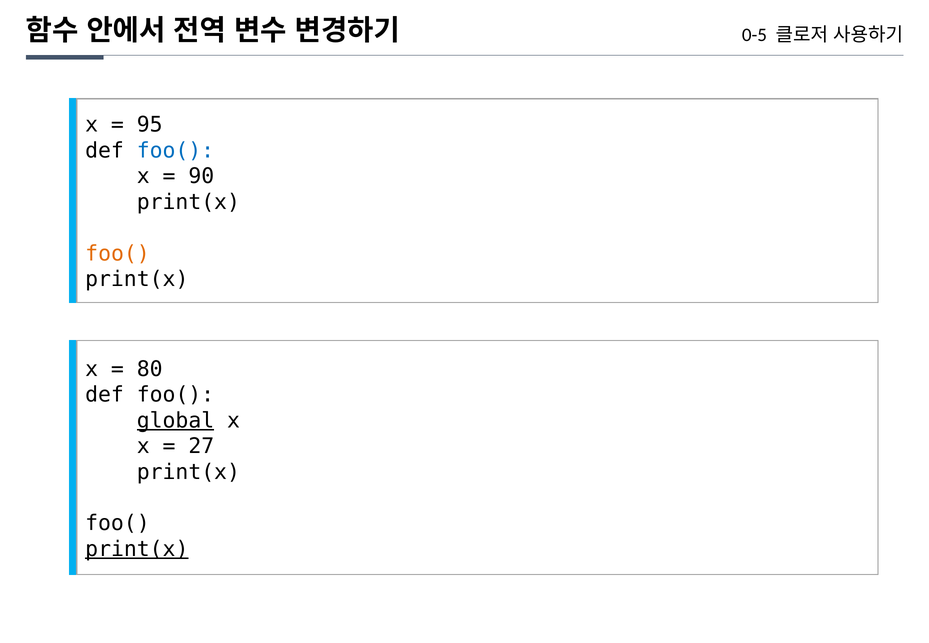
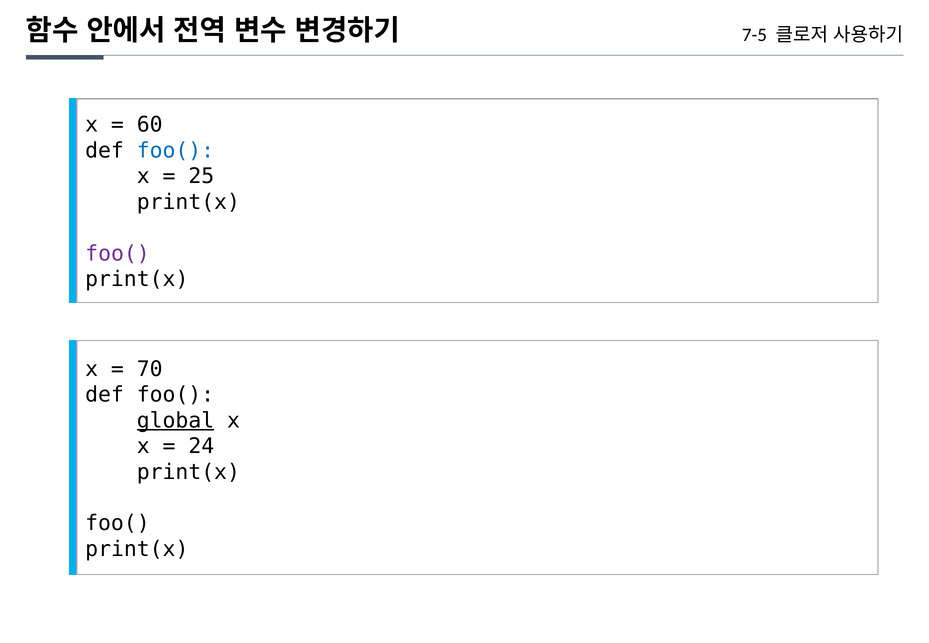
0-5: 0-5 -> 7-5
95: 95 -> 60
90: 90 -> 25
foo( at (117, 254) colour: orange -> purple
80: 80 -> 70
27: 27 -> 24
print(x at (137, 549) underline: present -> none
